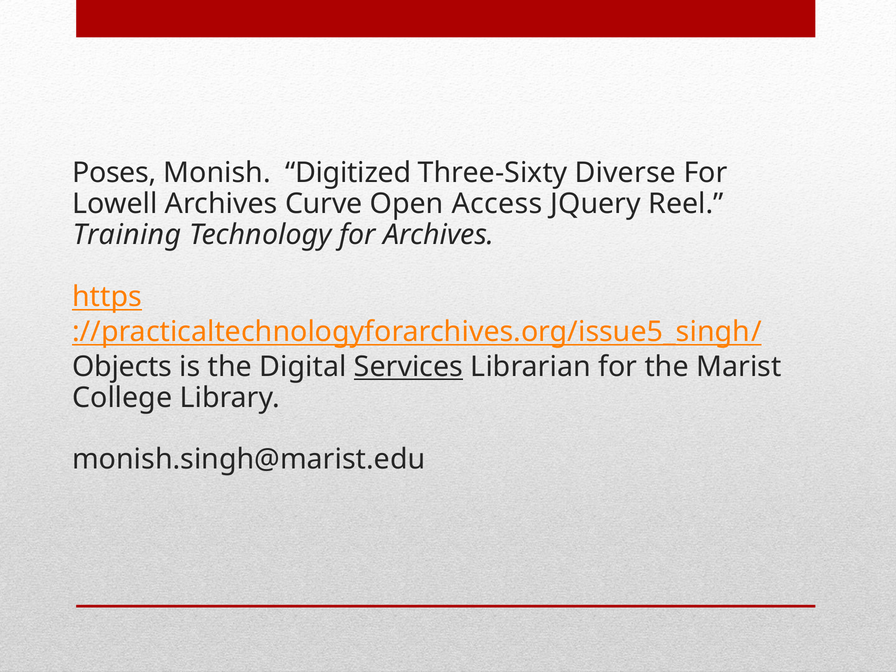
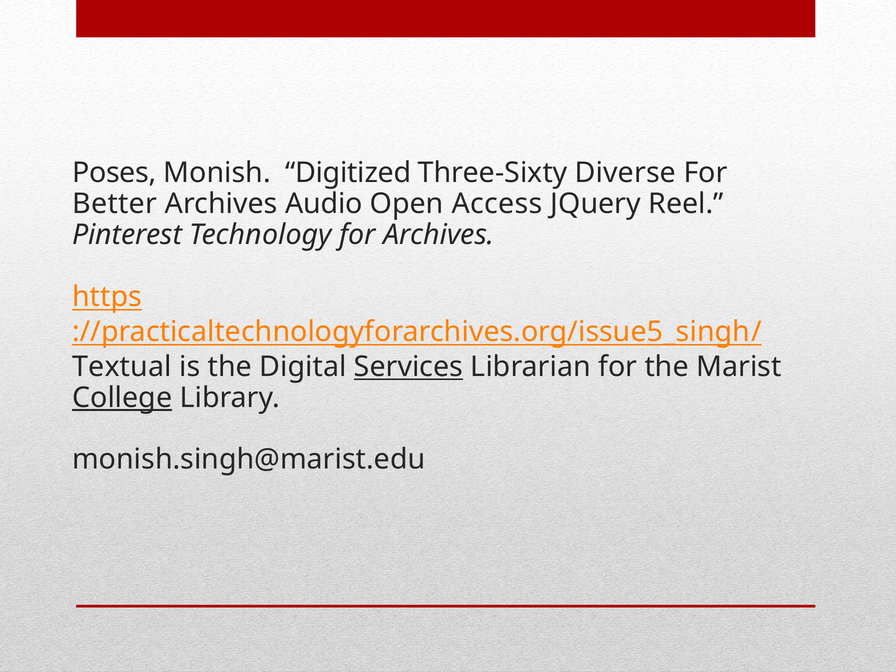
Lowell: Lowell -> Better
Curve: Curve -> Audio
Training: Training -> Pinterest
Objects: Objects -> Textual
College underline: none -> present
